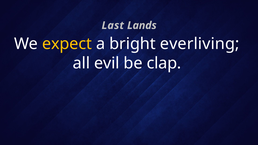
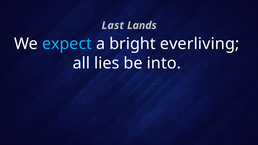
expect colour: yellow -> light blue
evil: evil -> lies
clap: clap -> into
